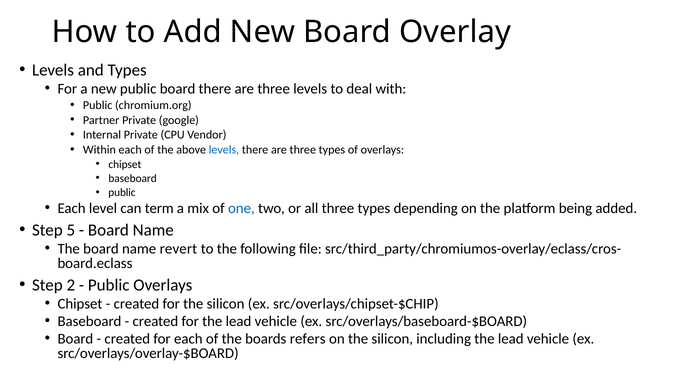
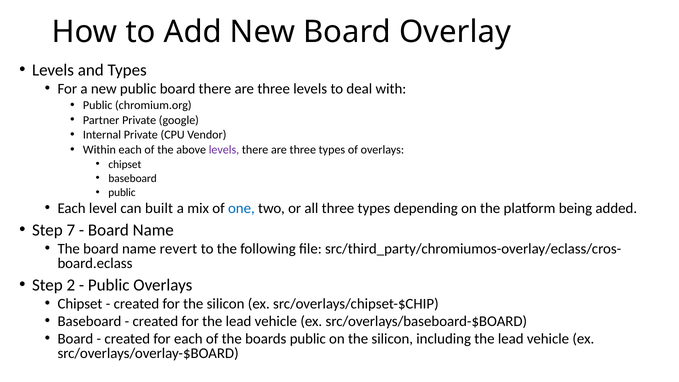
levels at (224, 150) colour: blue -> purple
term: term -> built
5: 5 -> 7
boards refers: refers -> public
